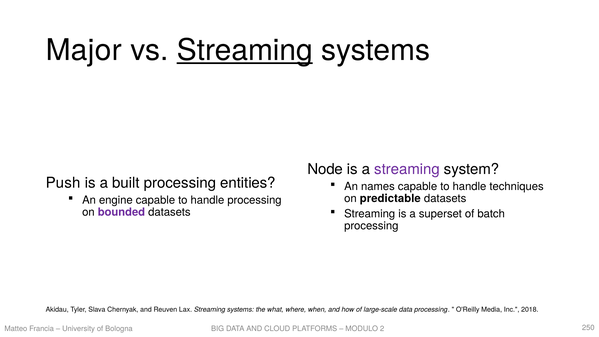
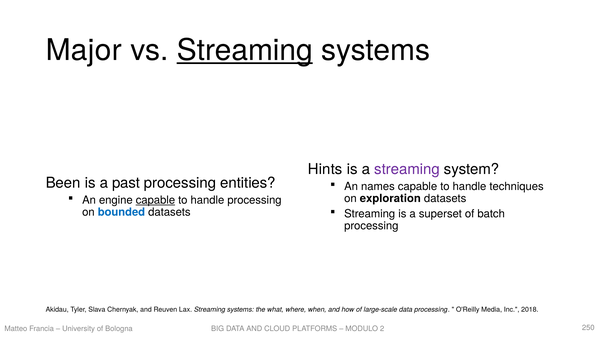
Node: Node -> Hints
Push: Push -> Been
built: built -> past
predictable: predictable -> exploration
capable at (155, 200) underline: none -> present
bounded colour: purple -> blue
